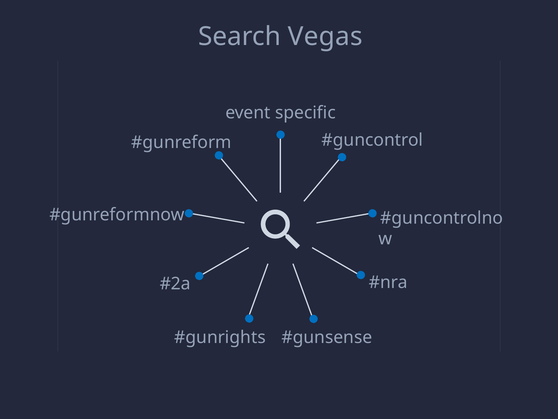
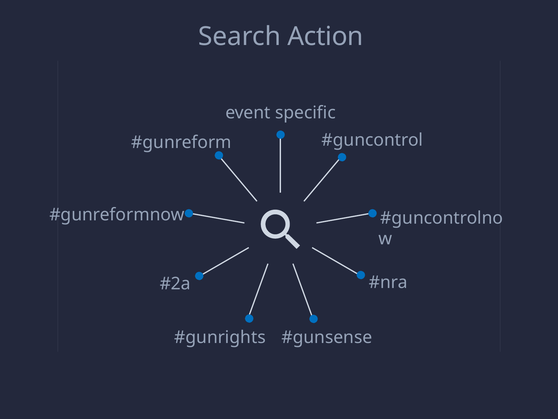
Vegas: Vegas -> Action
